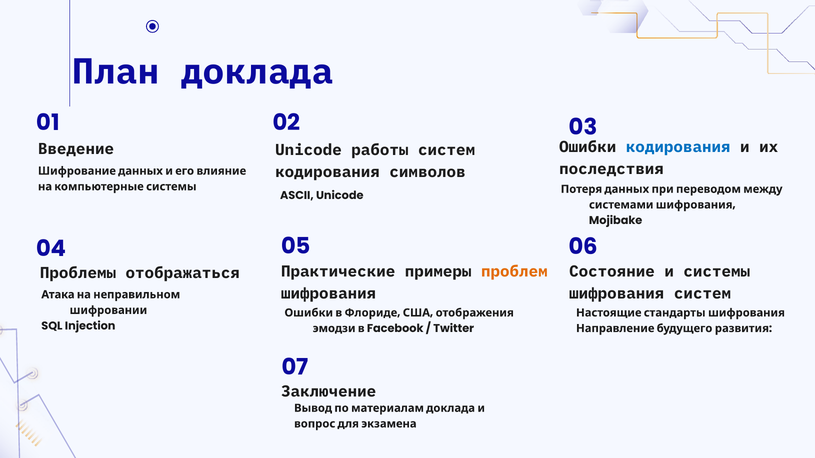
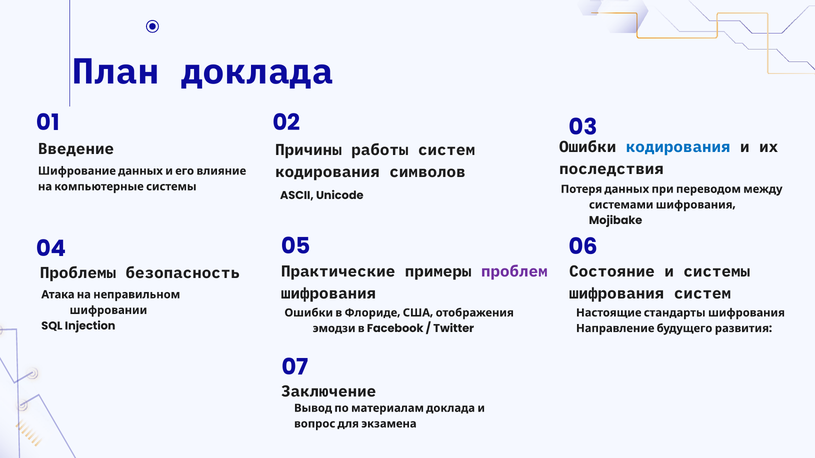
Unicode at (308, 150): Unicode -> Причины
отображаться: отображаться -> безопасность
проблем colour: orange -> purple
